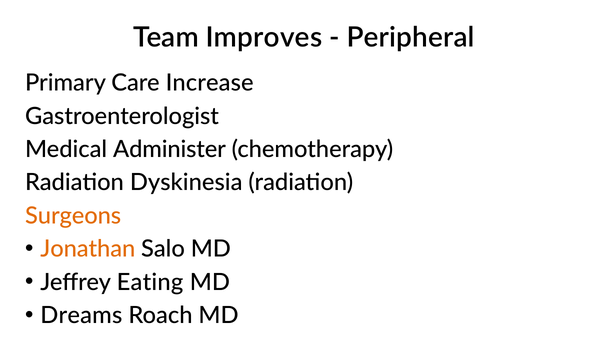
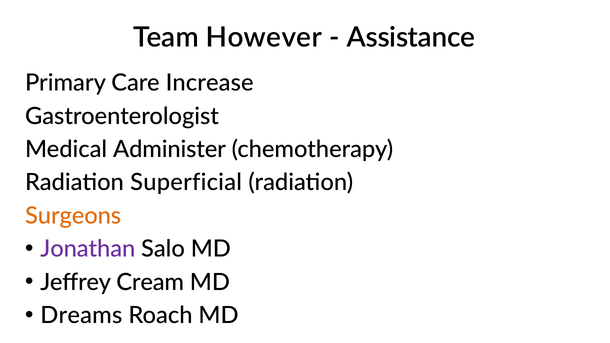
Improves: Improves -> However
Peripheral: Peripheral -> Assistance
Dyskinesia: Dyskinesia -> Superficial
Jonathan colour: orange -> purple
Eating: Eating -> Cream
